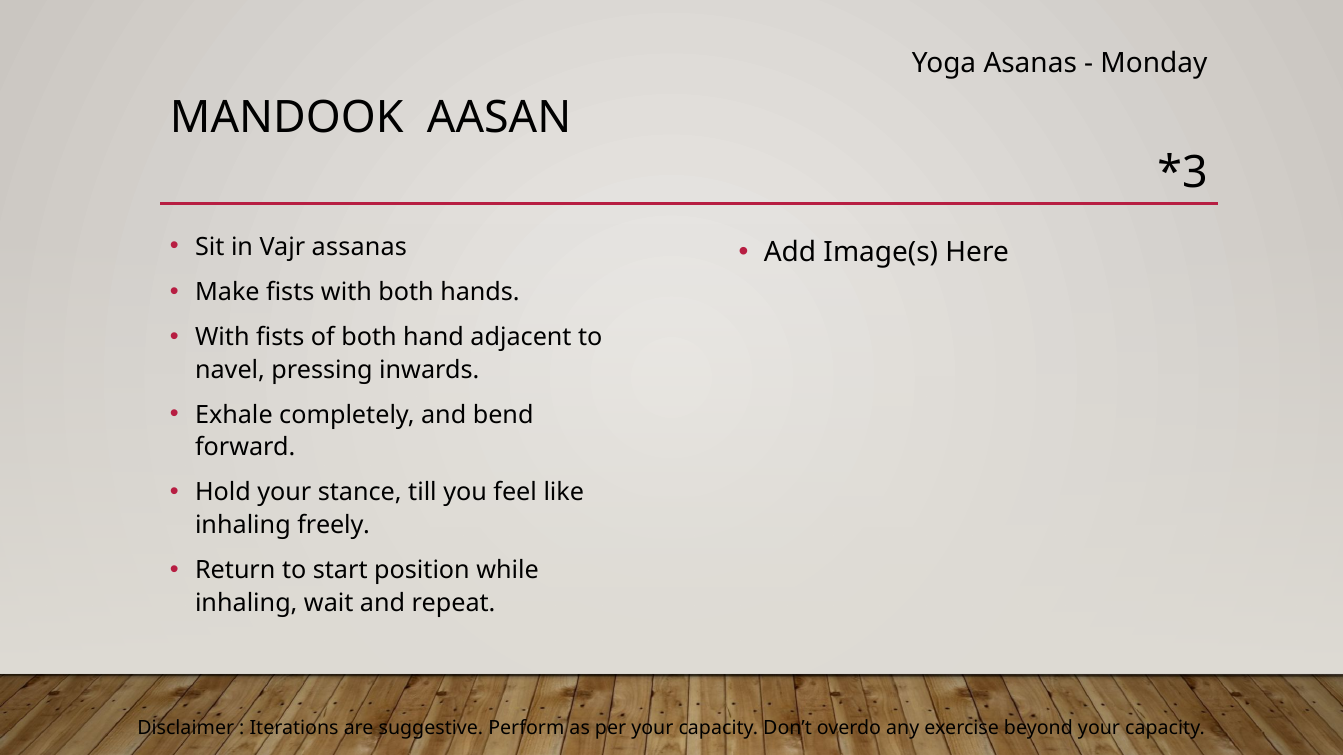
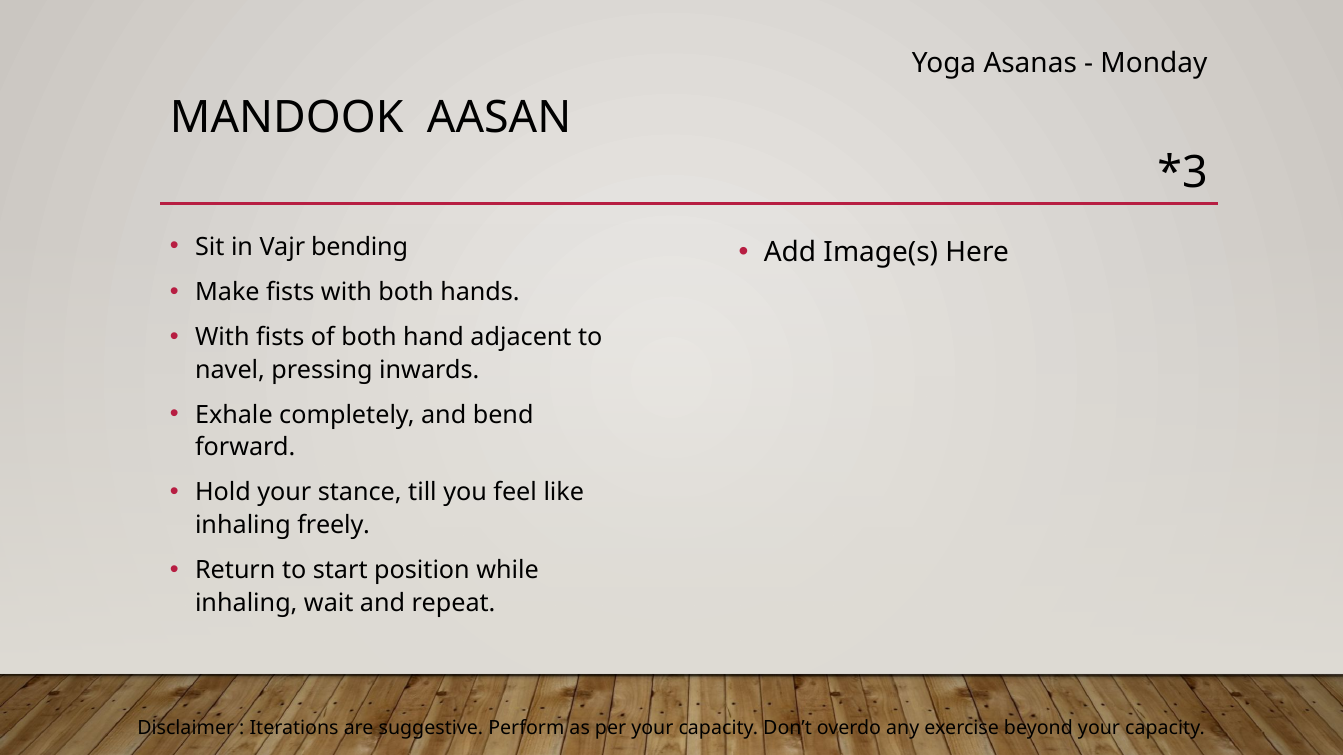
assanas: assanas -> bending
